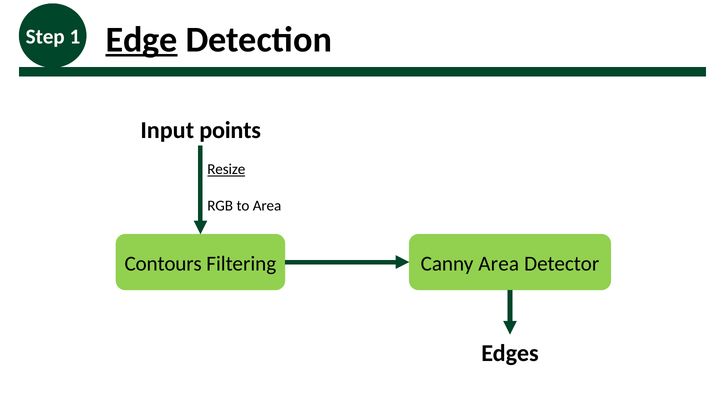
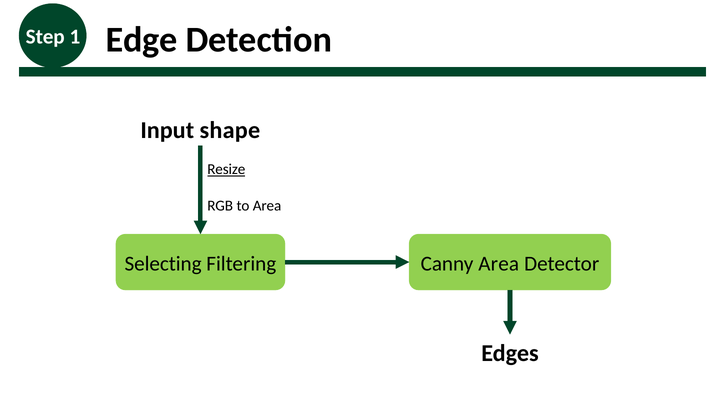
Edge underline: present -> none
points: points -> shape
Contours: Contours -> Selecting
